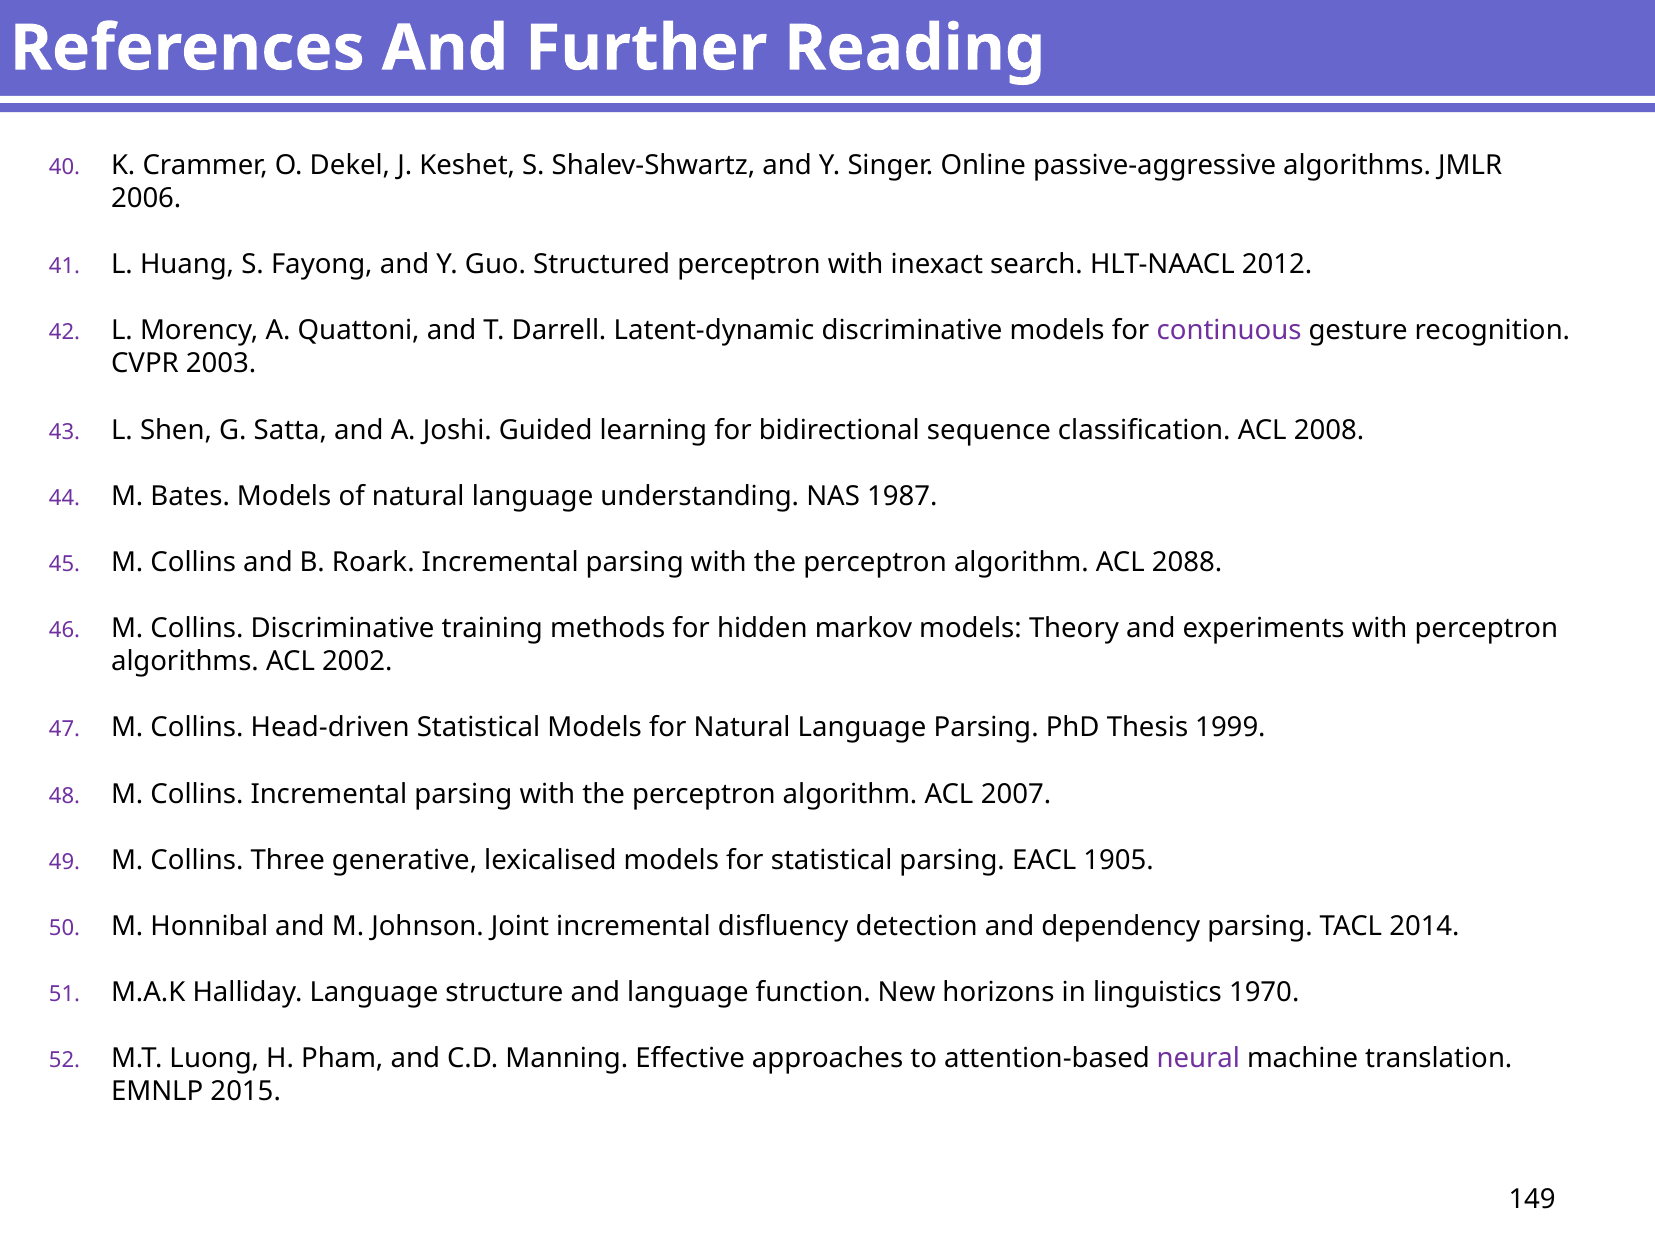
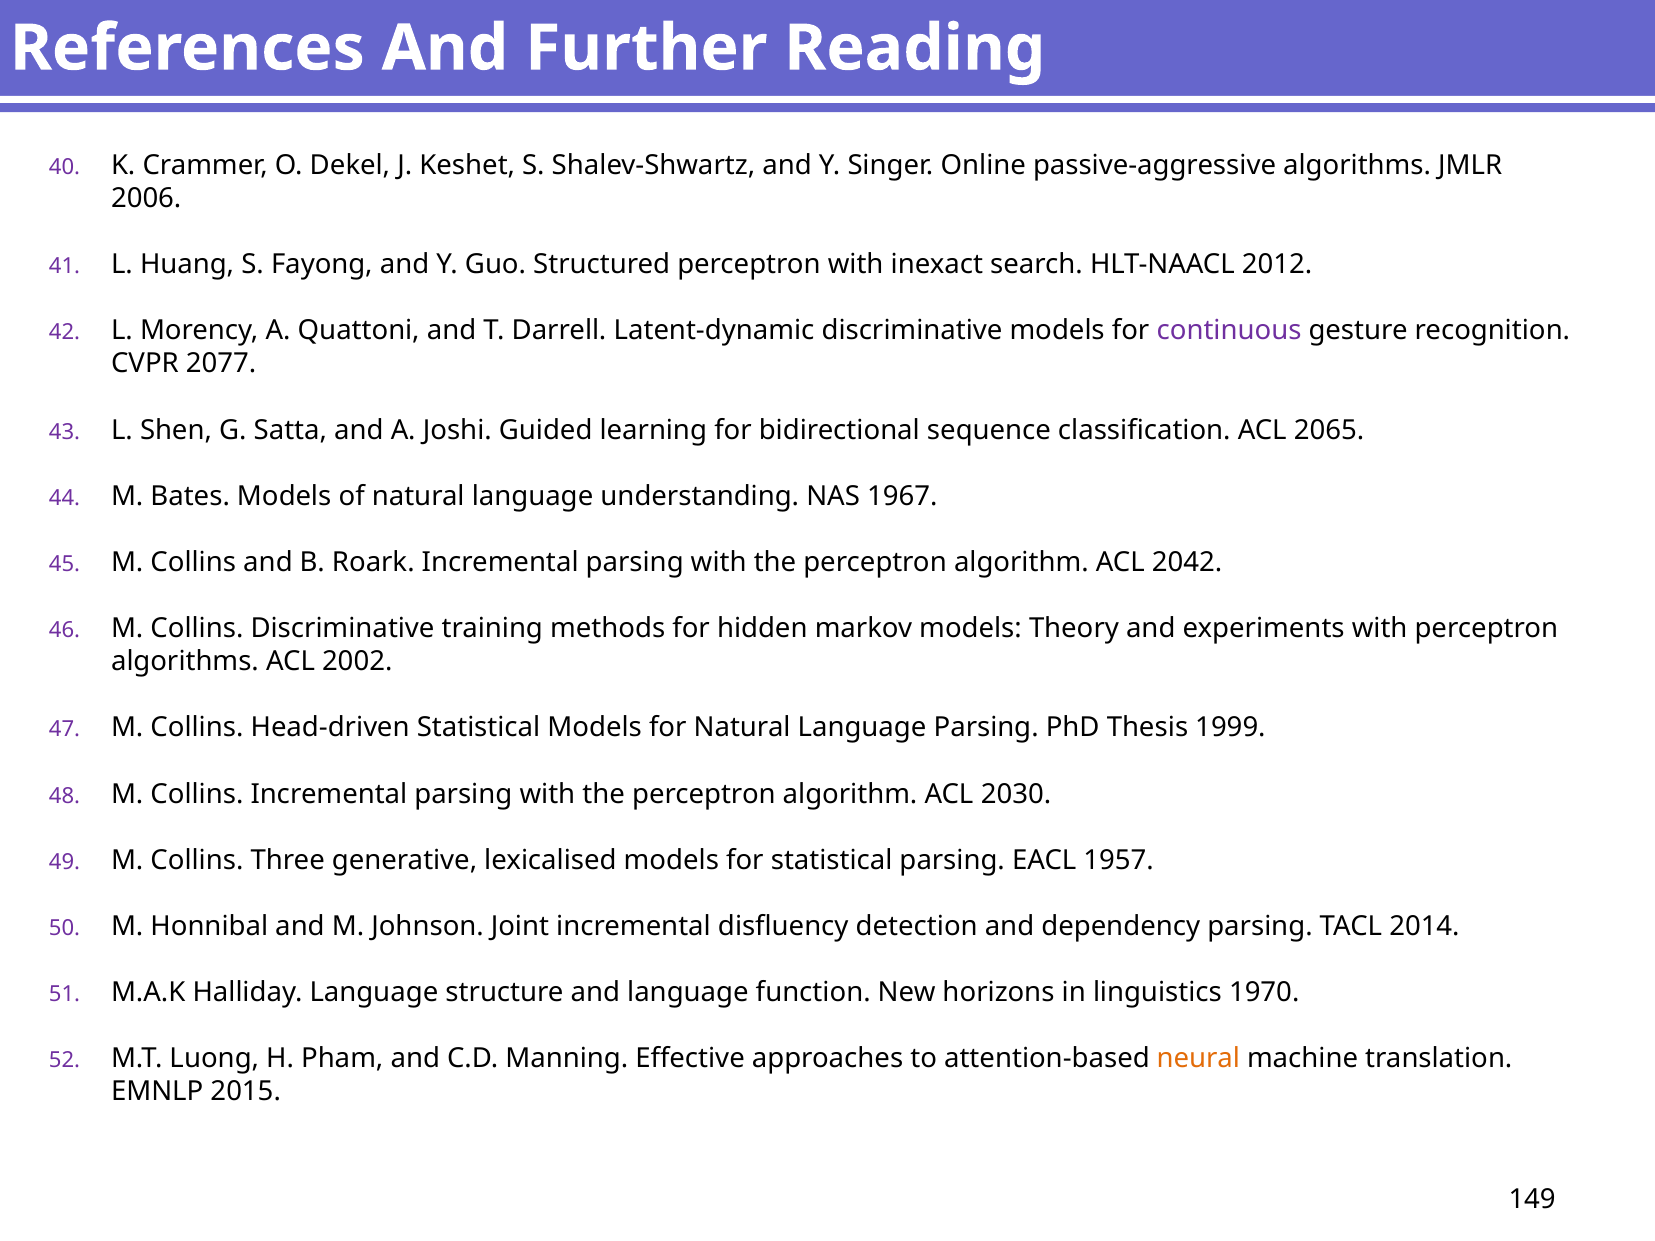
2003: 2003 -> 2077
2008: 2008 -> 2065
1987: 1987 -> 1967
2088: 2088 -> 2042
2007: 2007 -> 2030
1905: 1905 -> 1957
neural colour: purple -> orange
